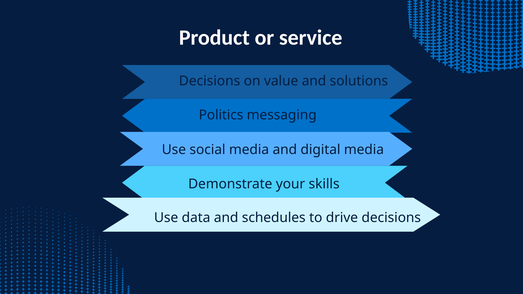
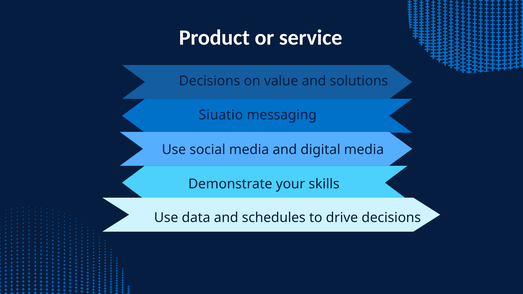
Politics: Politics -> Siuatio
